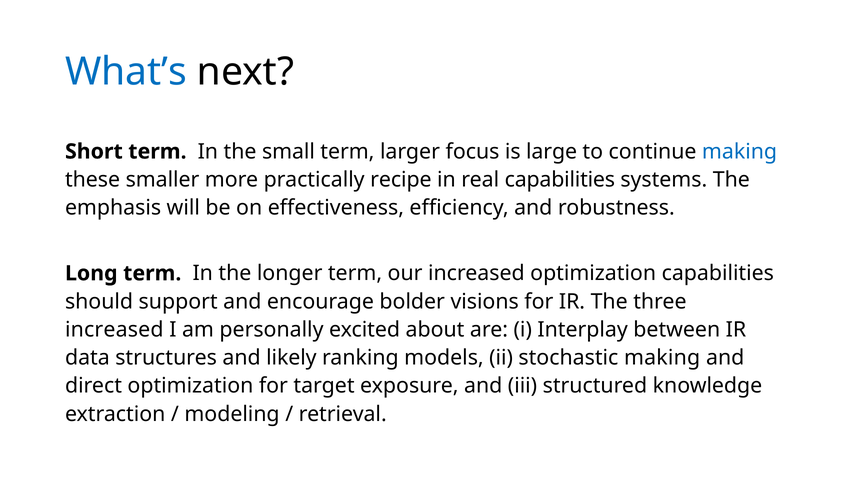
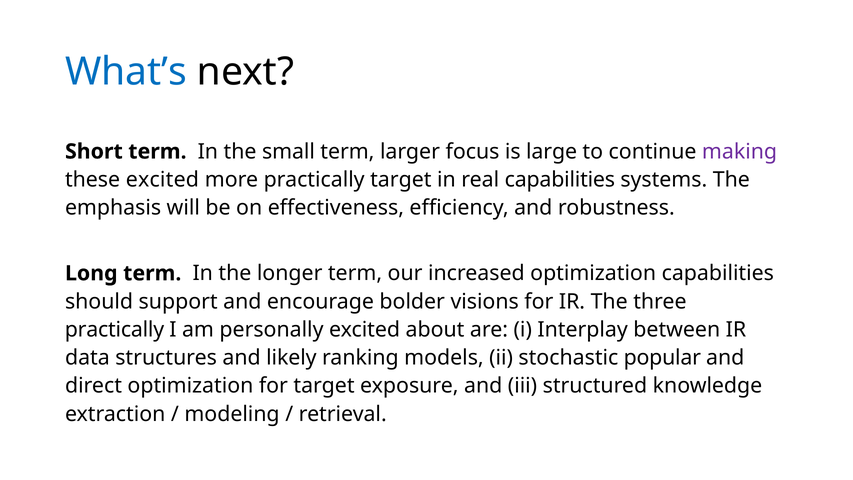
making at (740, 151) colour: blue -> purple
these smaller: smaller -> excited
practically recipe: recipe -> target
increased at (114, 329): increased -> practically
stochastic making: making -> popular
